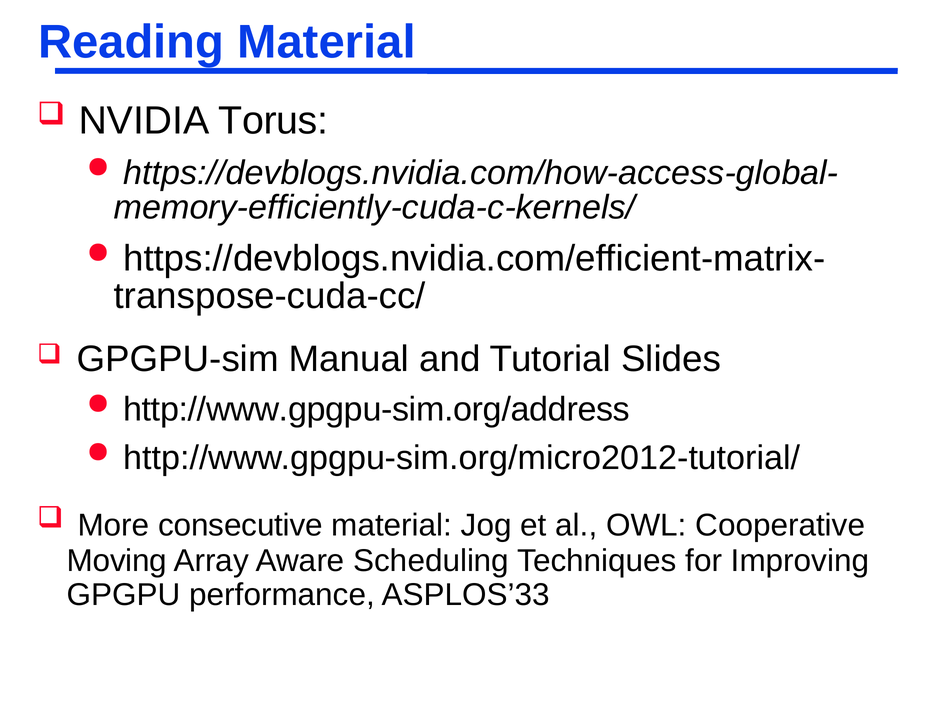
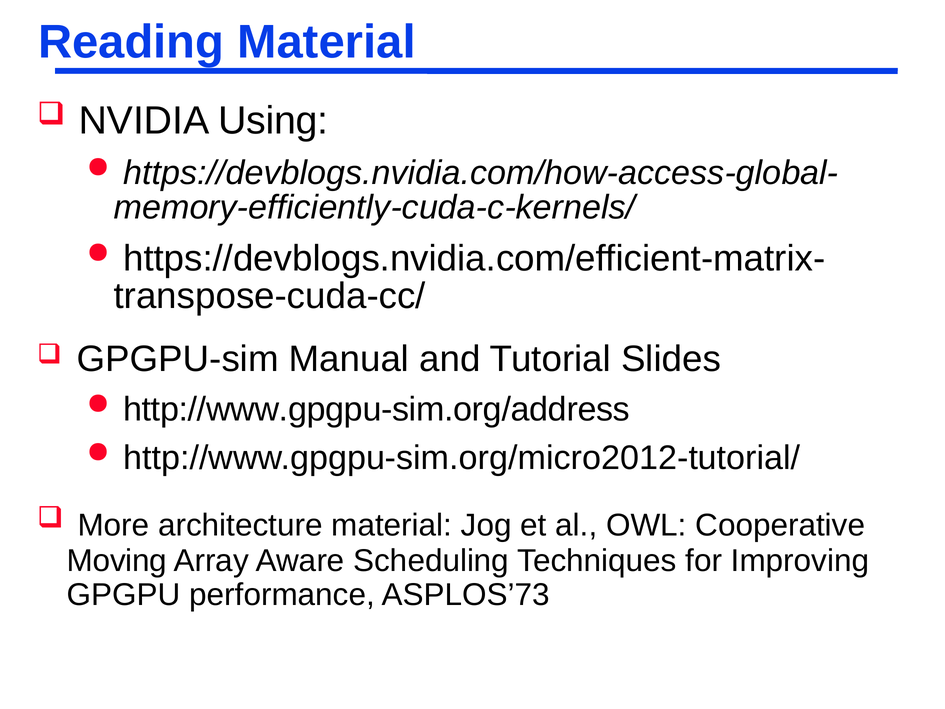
Torus: Torus -> Using
consecutive: consecutive -> architecture
ASPLOS’33: ASPLOS’33 -> ASPLOS’73
